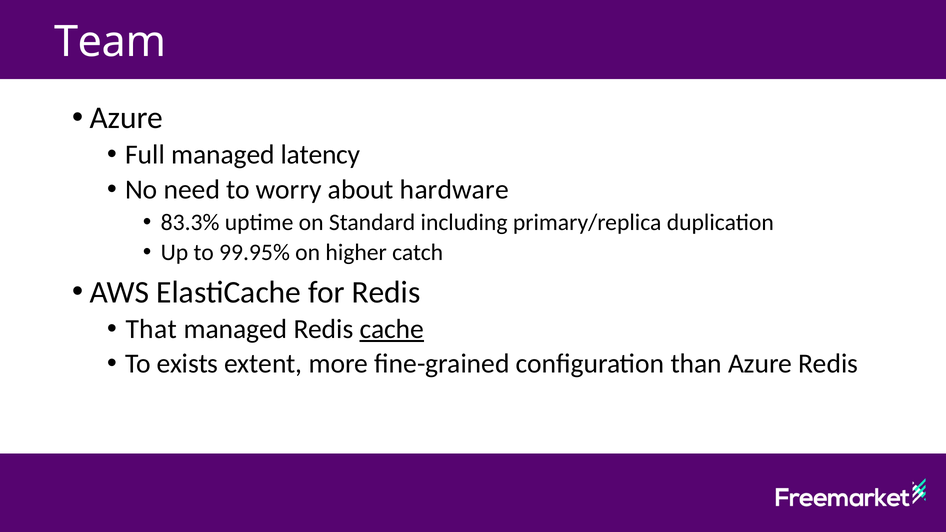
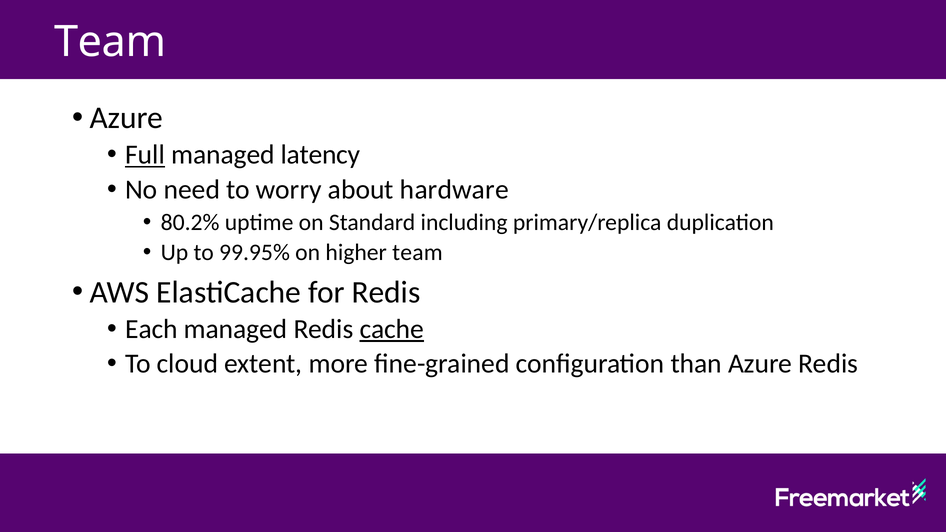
Full underline: none -> present
83.3%: 83.3% -> 80.2%
higher catch: catch -> team
That: That -> Each
exists: exists -> cloud
